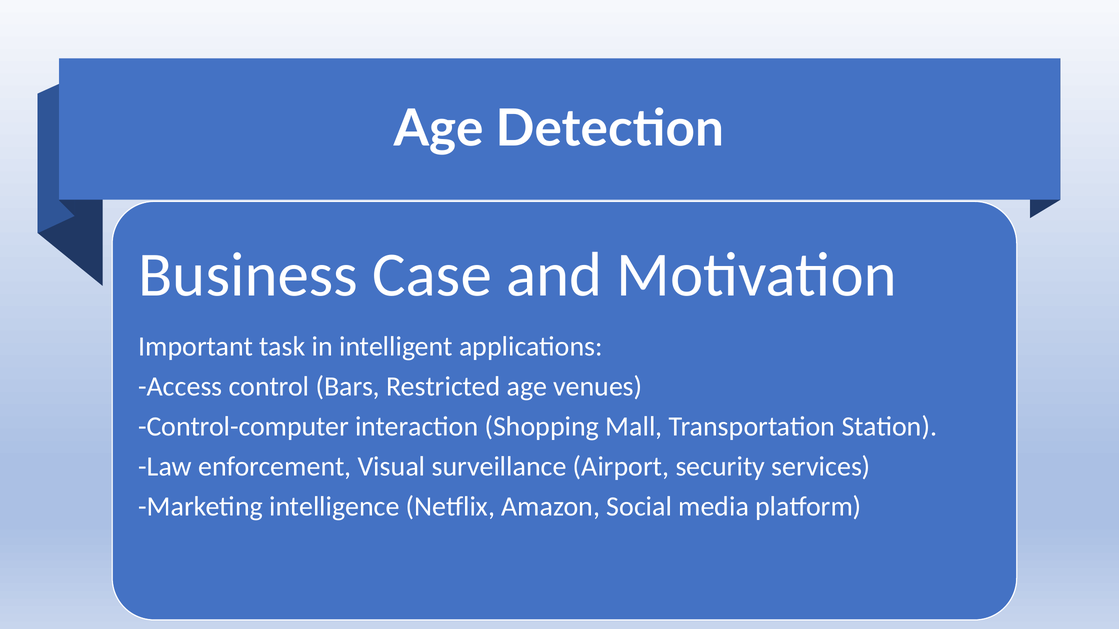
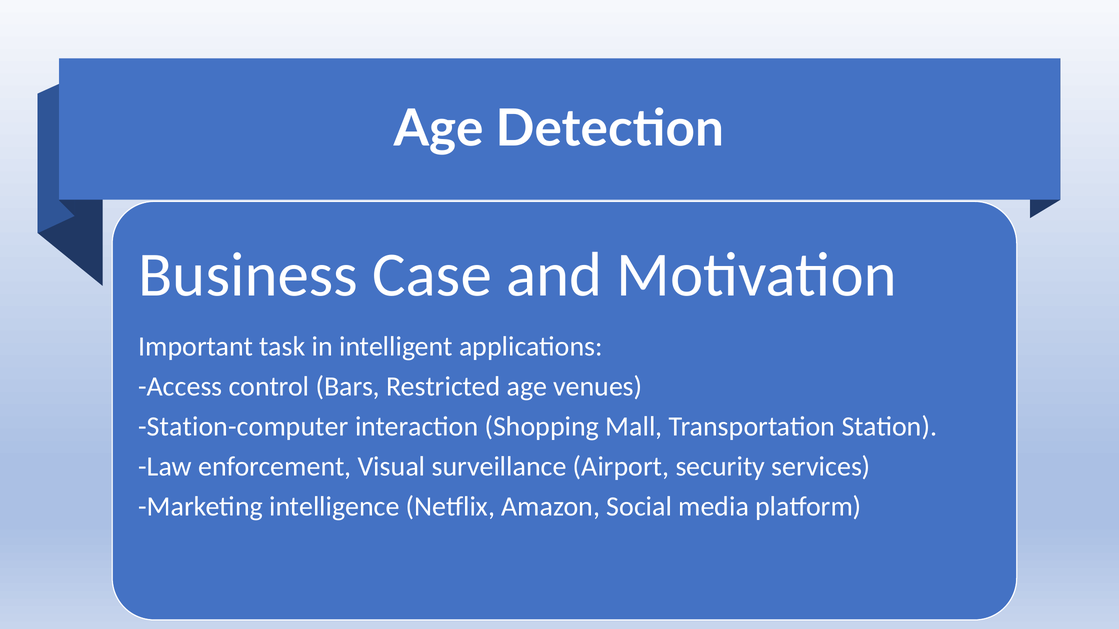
Control-computer: Control-computer -> Station-computer
